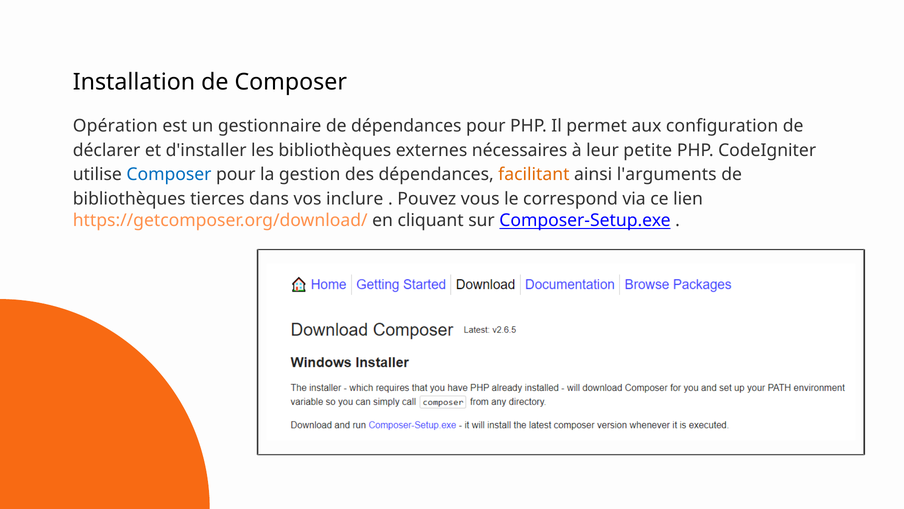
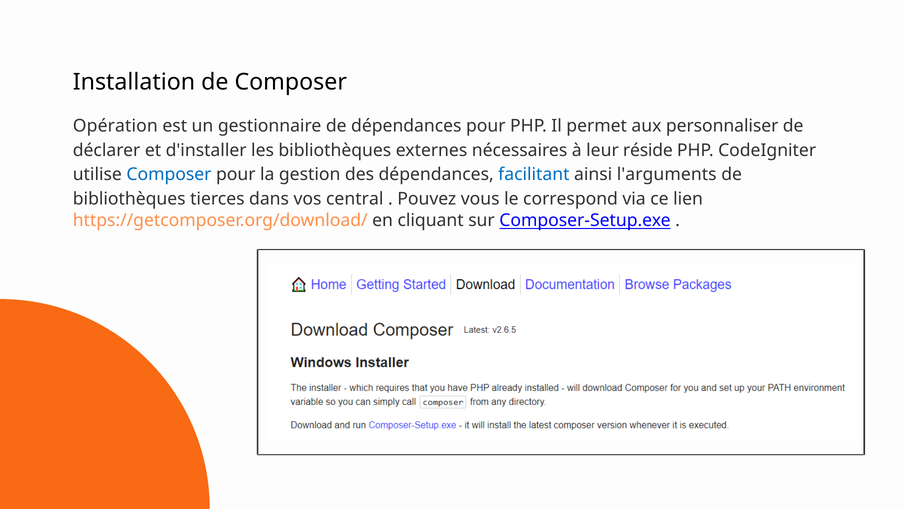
configuration: configuration -> personnaliser
petite: petite -> réside
facilitant colour: orange -> blue
inclure: inclure -> central
